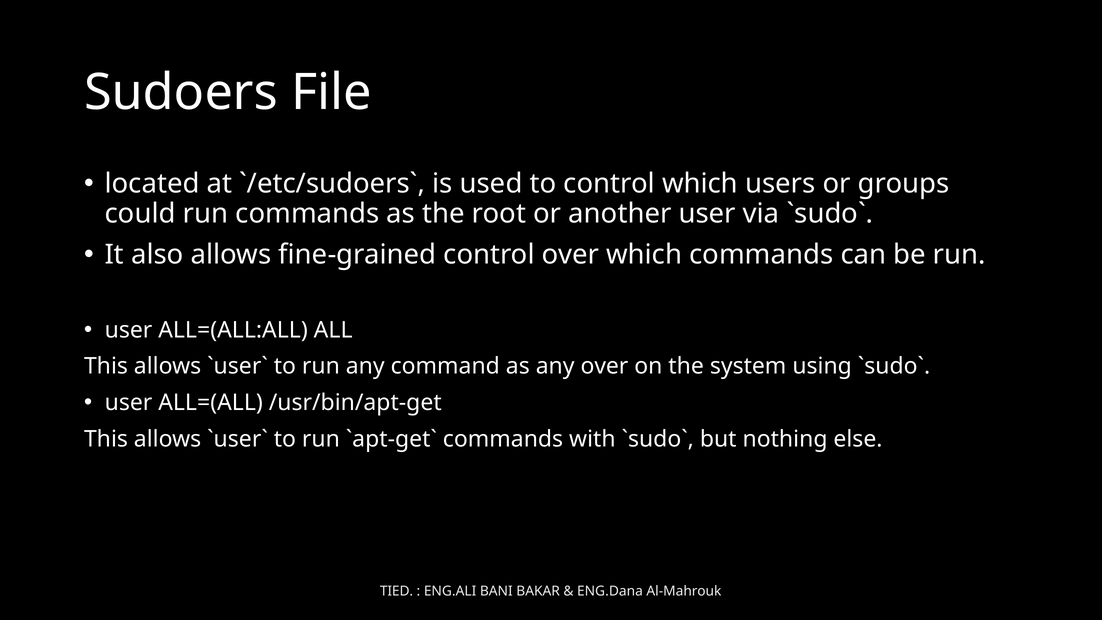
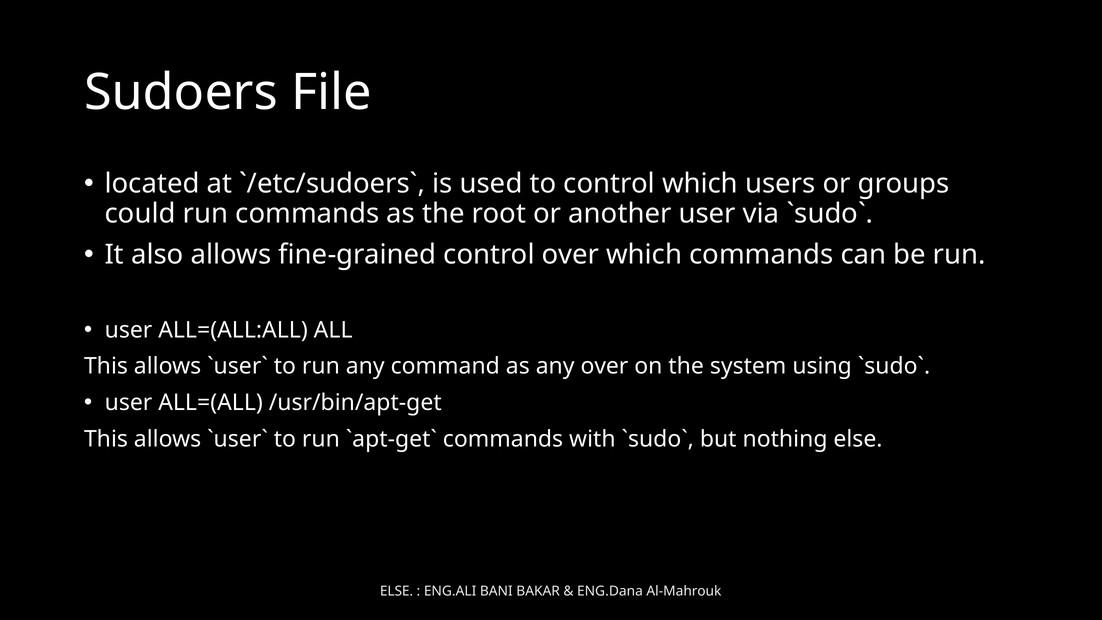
TIED at (397, 591): TIED -> ELSE
